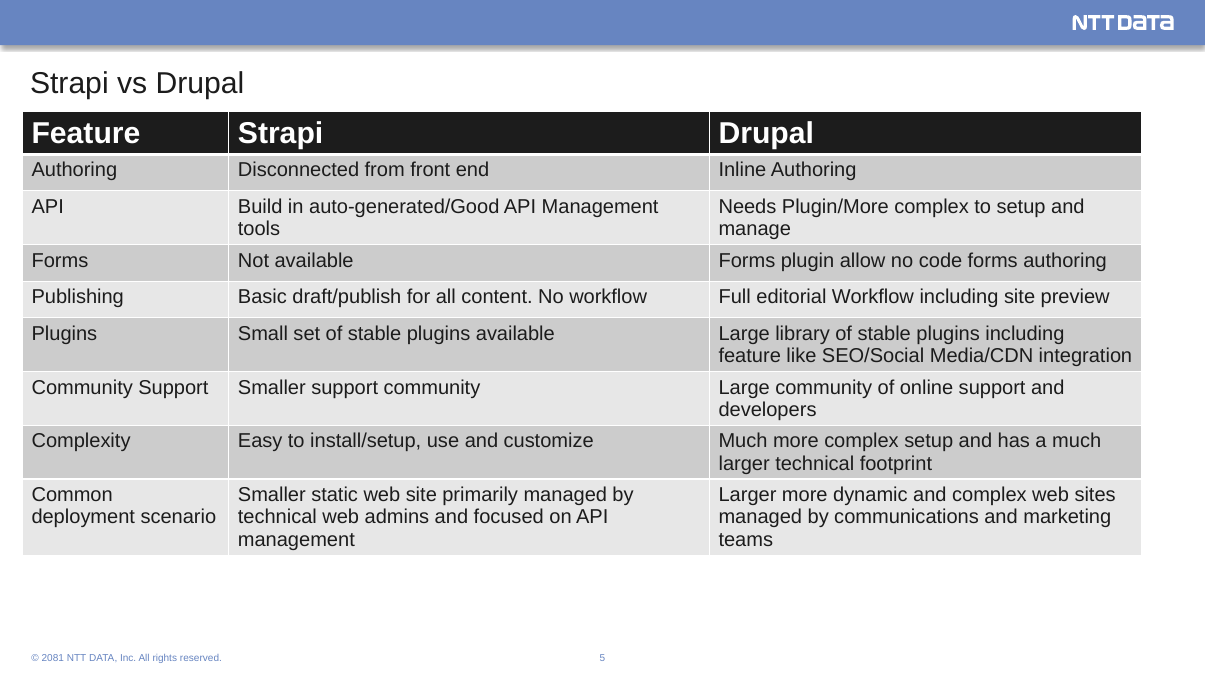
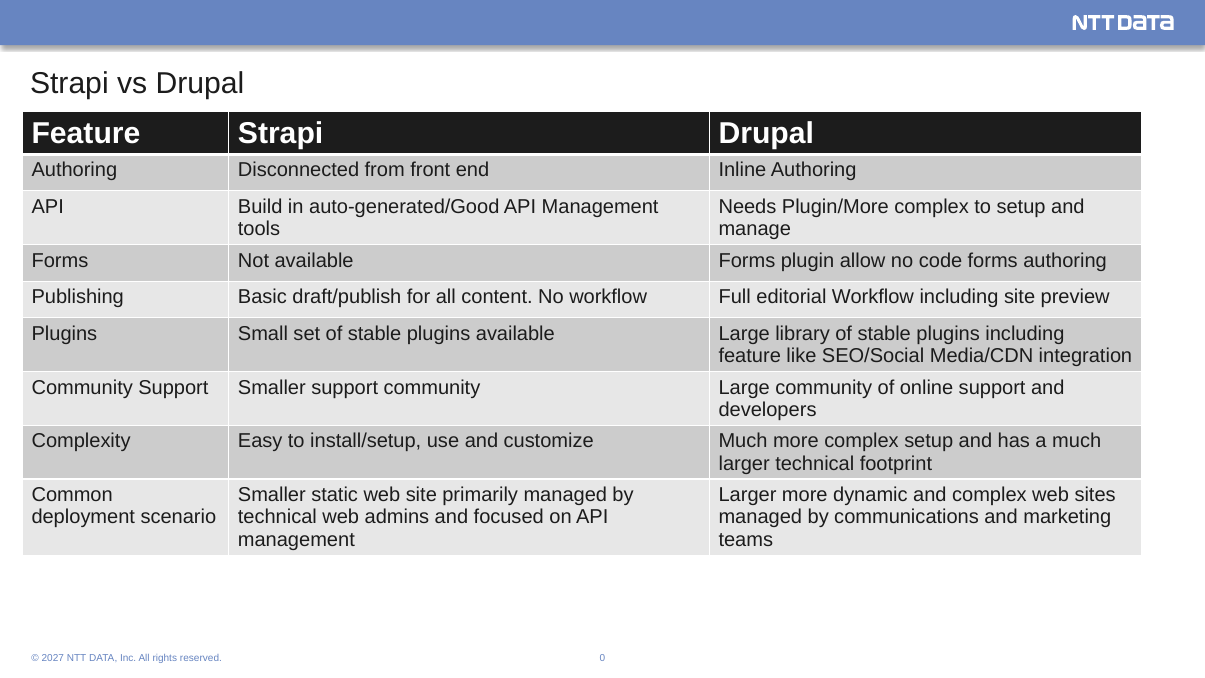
2081: 2081 -> 2027
5: 5 -> 0
